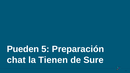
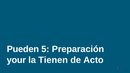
chat: chat -> your
Sure: Sure -> Acto
